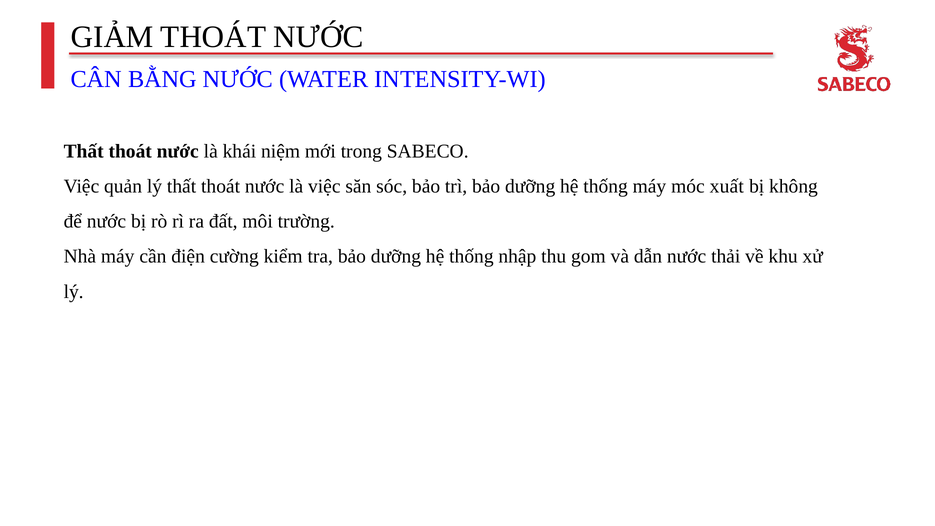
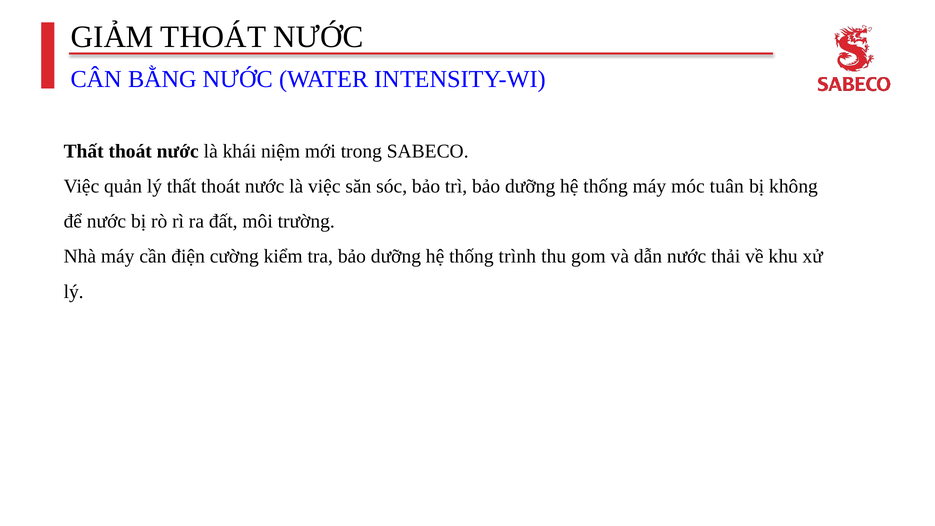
xuất: xuất -> tuân
nhập: nhập -> trình
